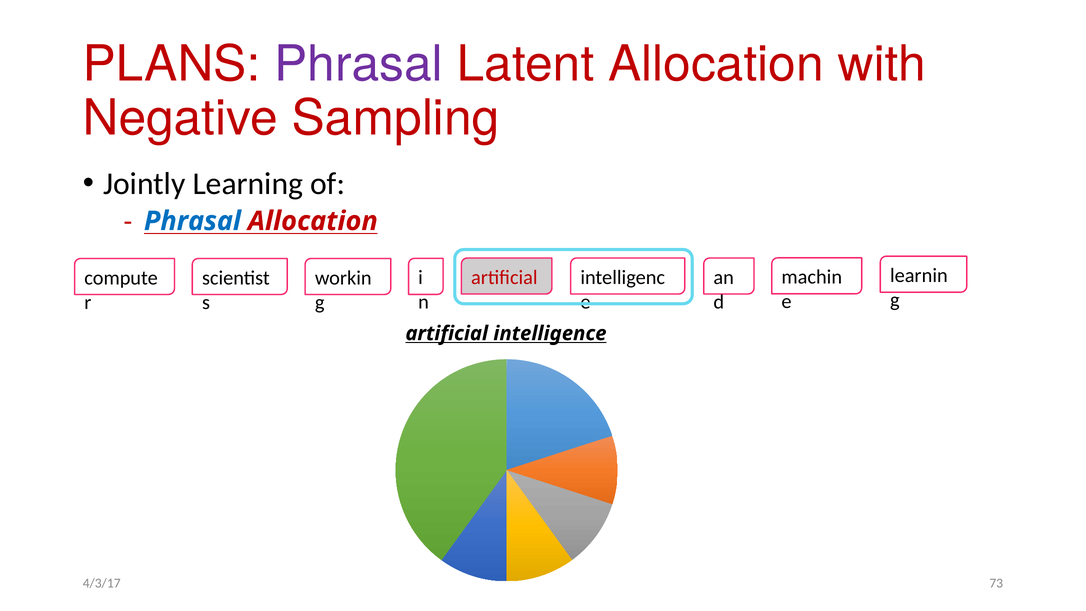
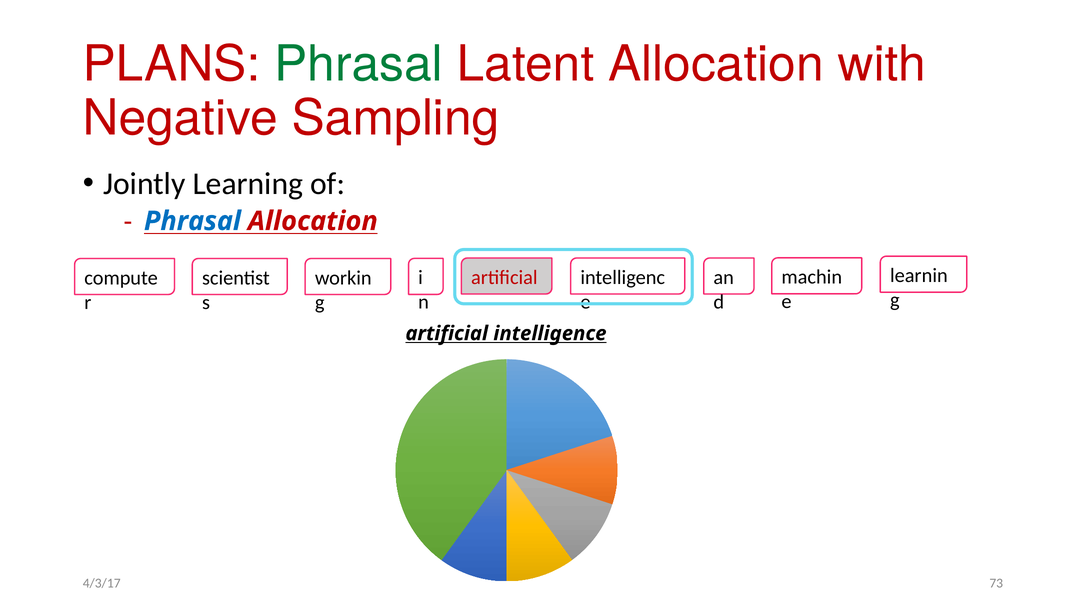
Phrasal at (359, 64) colour: purple -> green
